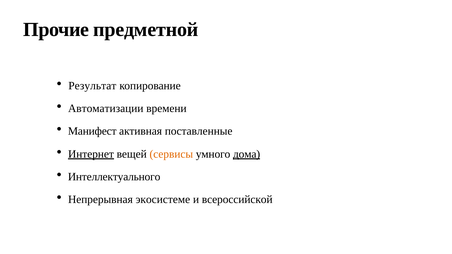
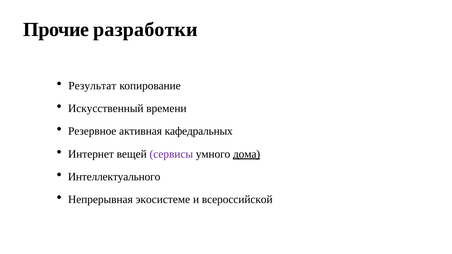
предметной: предметной -> разработки
Автоматизации: Автоматизации -> Искусственный
Манифест: Манифест -> Резервное
поставленные: поставленные -> кафедральных
Интернет underline: present -> none
сервисы colour: orange -> purple
